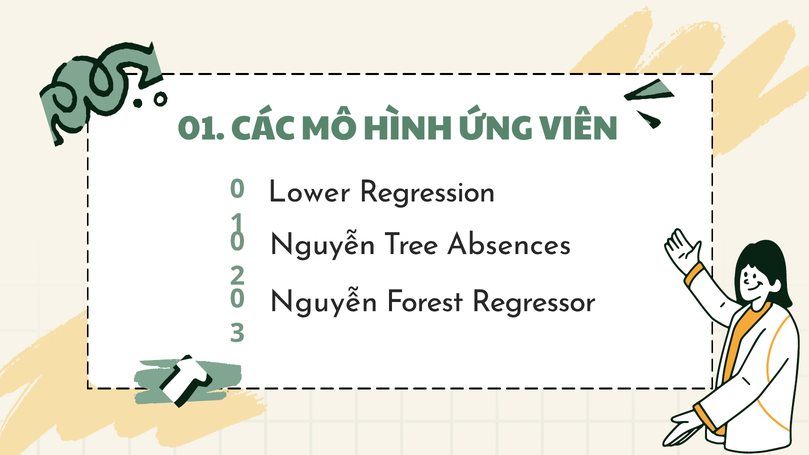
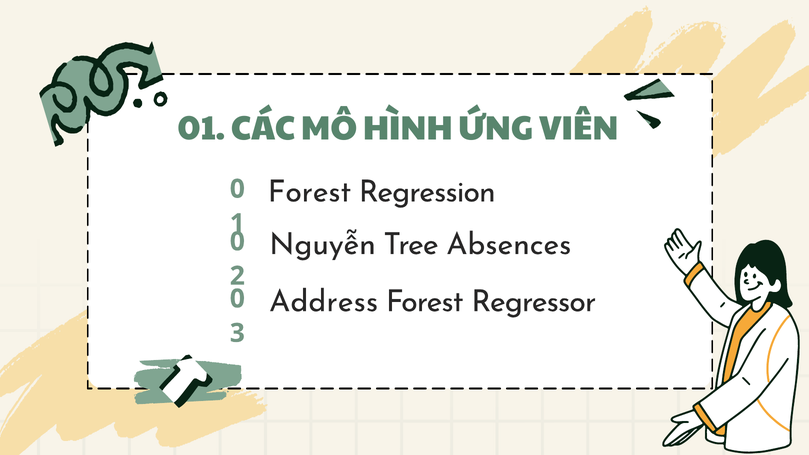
Lower at (309, 192): Lower -> Forest
Nguyễn at (324, 301): Nguyễn -> Address
